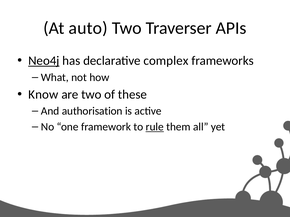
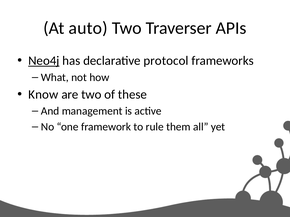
complex: complex -> protocol
authorisation: authorisation -> management
rule underline: present -> none
